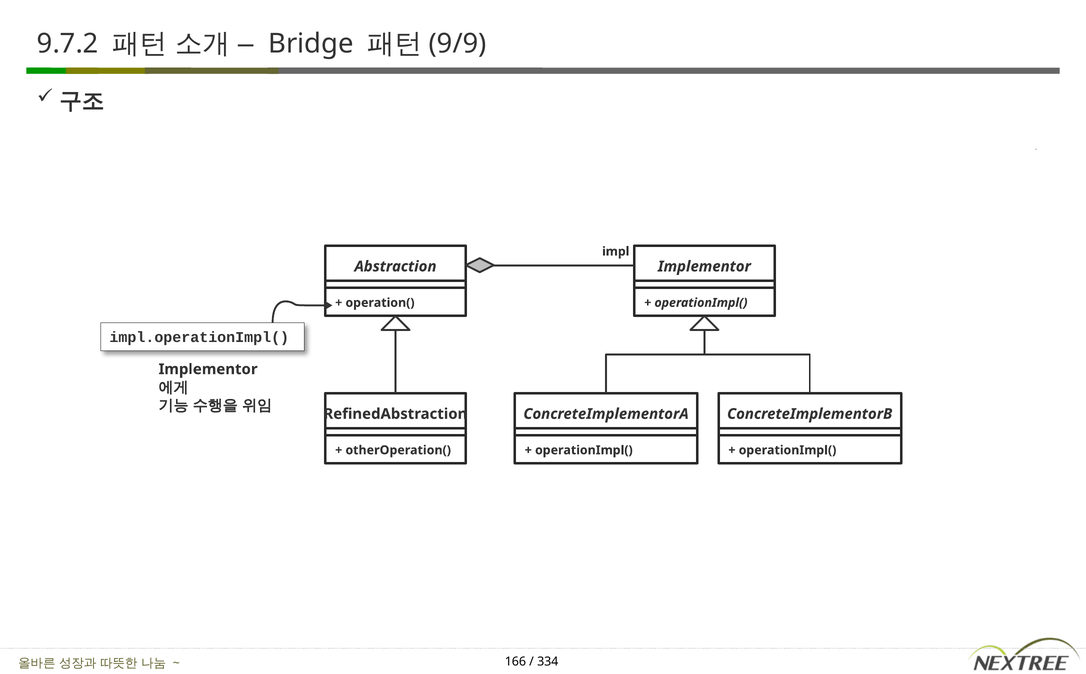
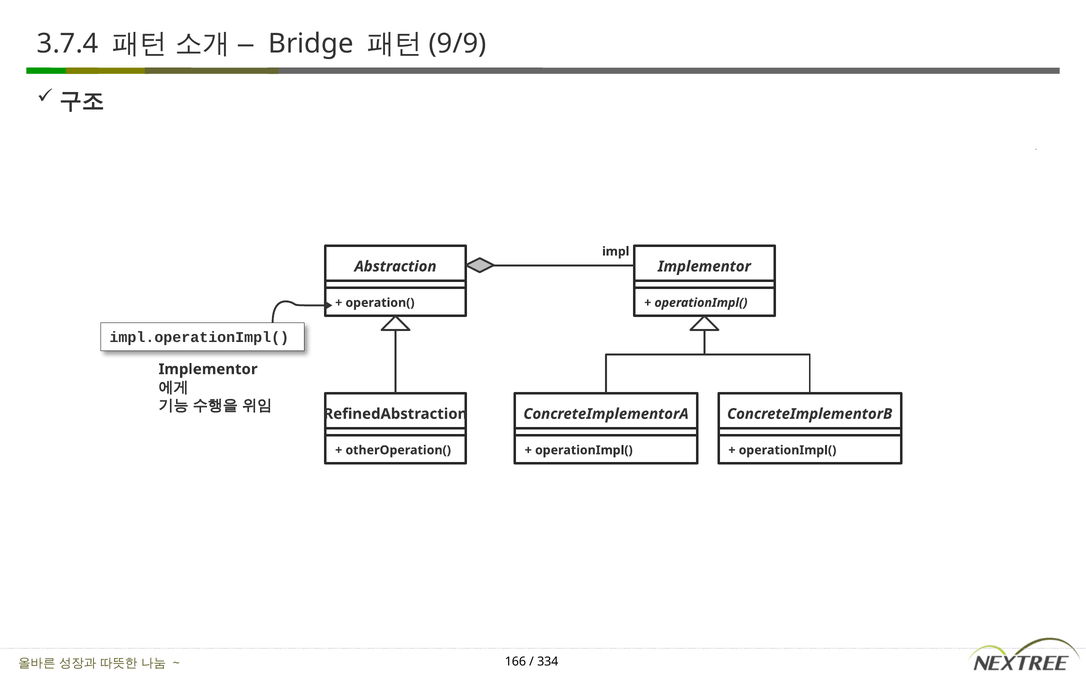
9.7.2: 9.7.2 -> 3.7.4
